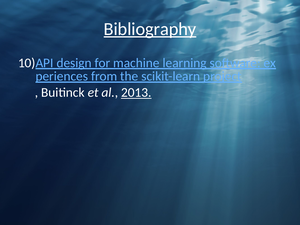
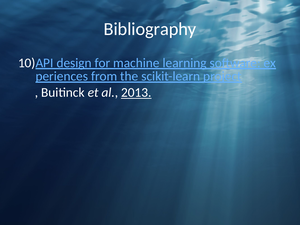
Bibliography underline: present -> none
